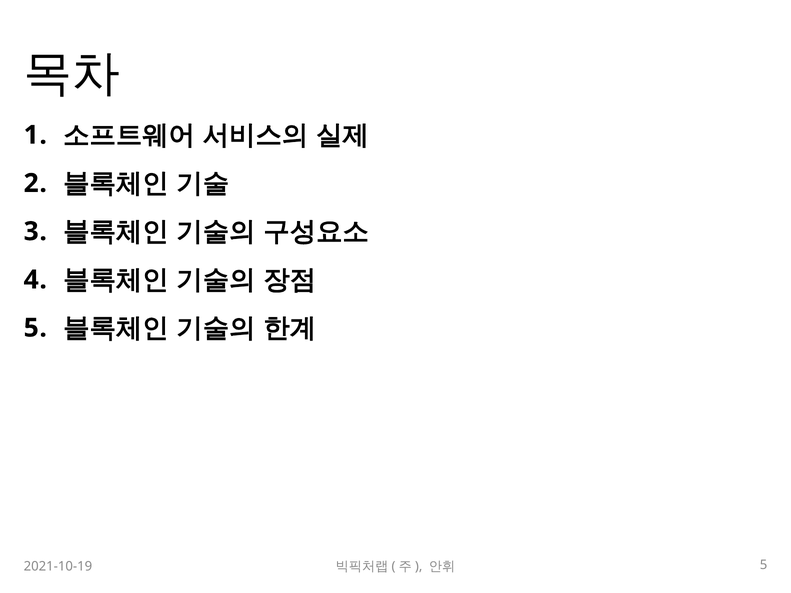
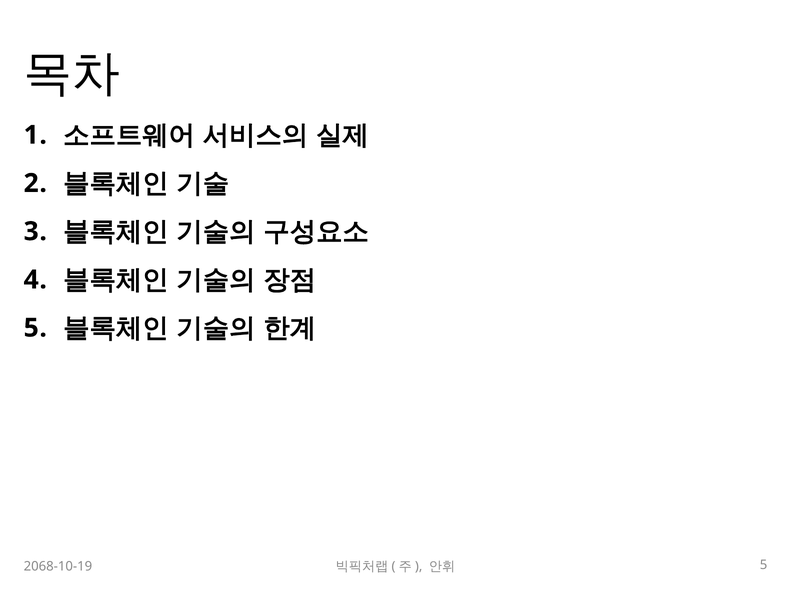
2021-10-19: 2021-10-19 -> 2068-10-19
